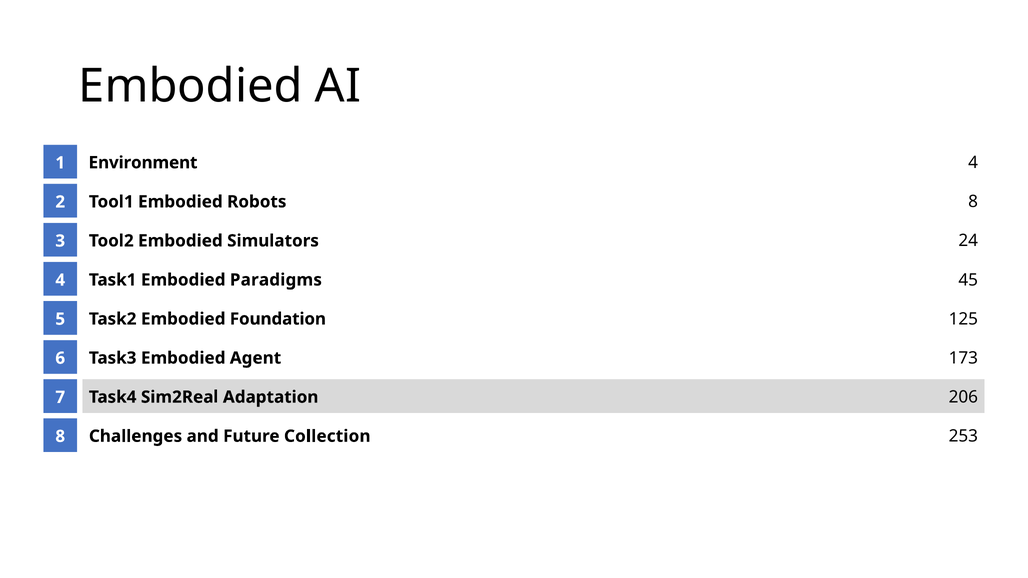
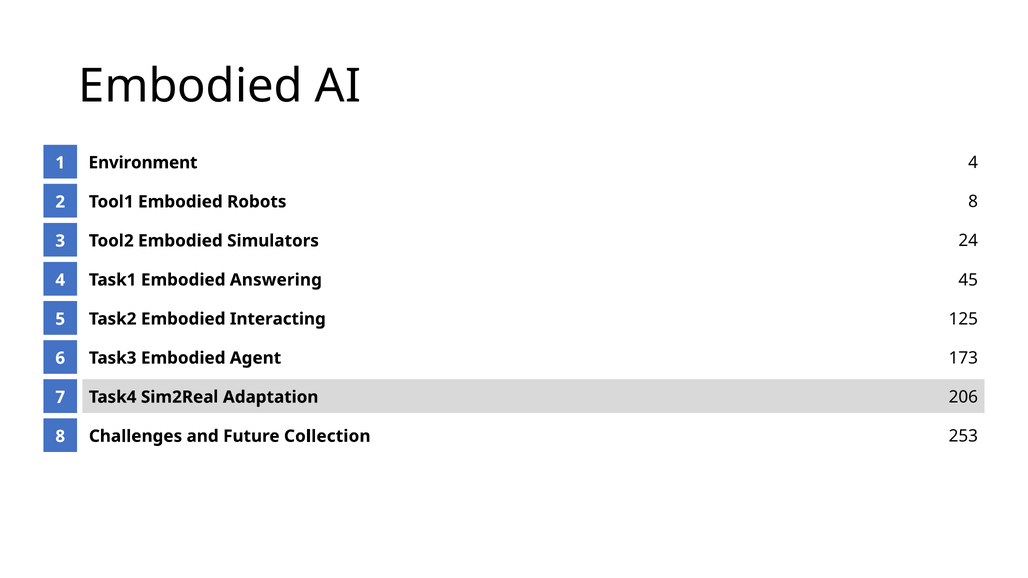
Paradigms: Paradigms -> Answering
Foundation: Foundation -> Interacting
